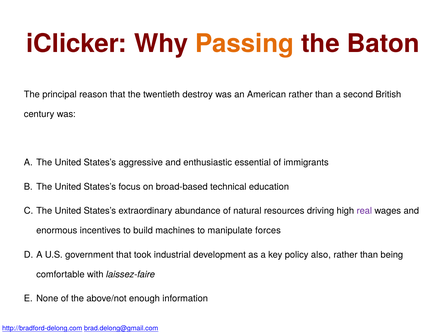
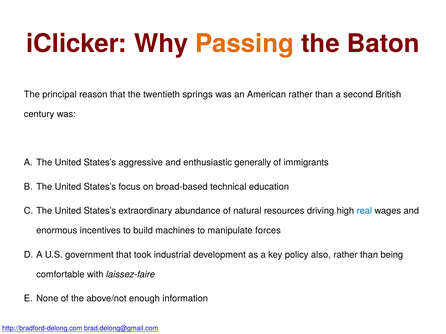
destroy: destroy -> springs
essential: essential -> generally
real colour: purple -> blue
